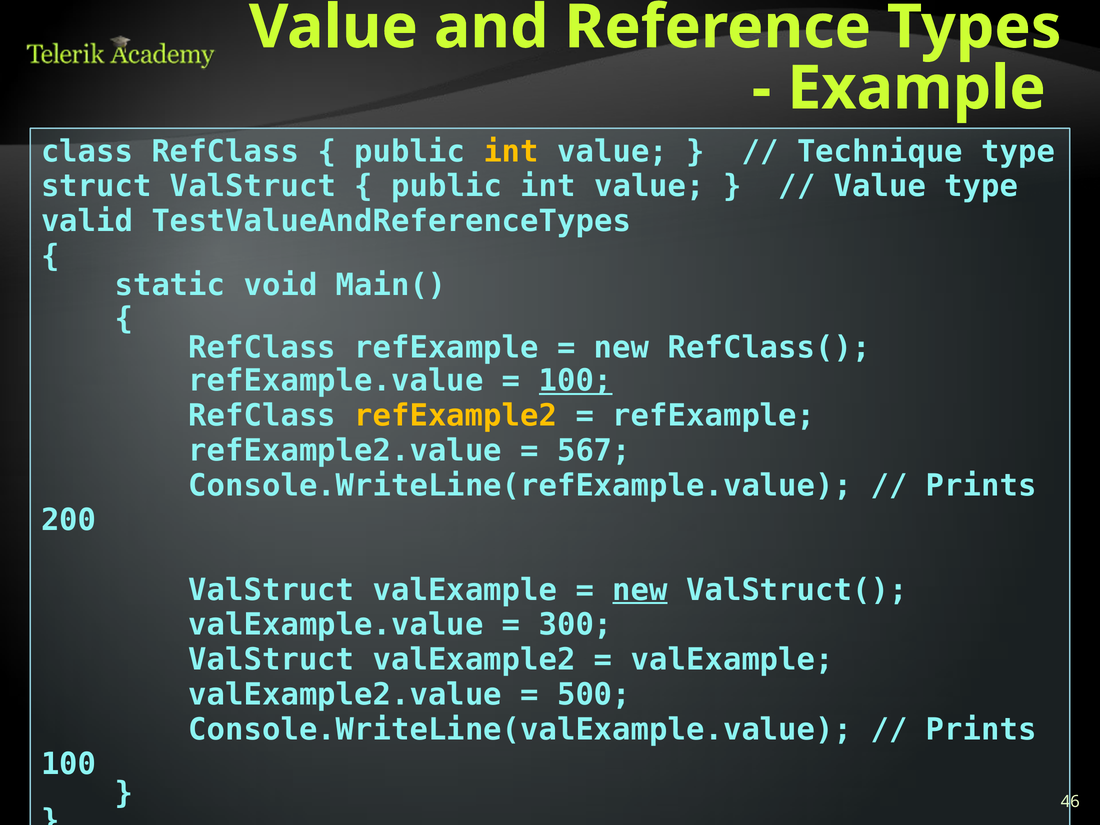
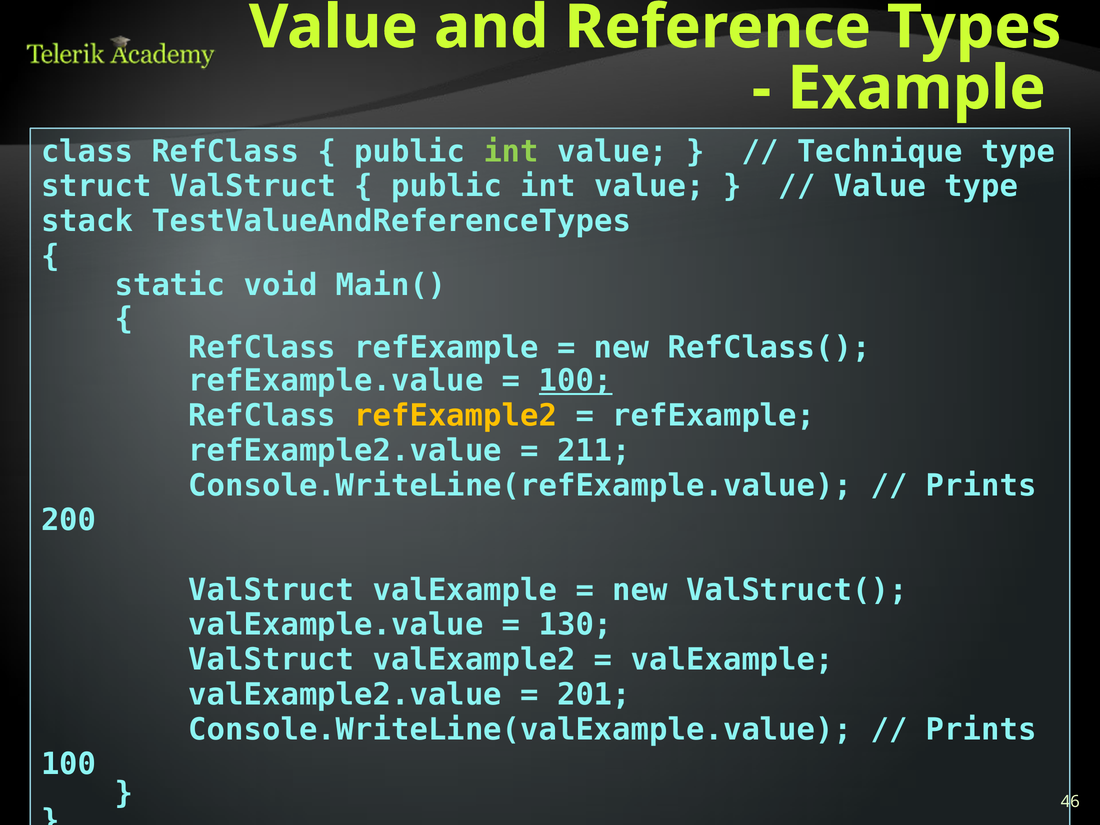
int at (511, 152) colour: yellow -> light green
valid: valid -> stack
567: 567 -> 211
new at (640, 590) underline: present -> none
300: 300 -> 130
500: 500 -> 201
